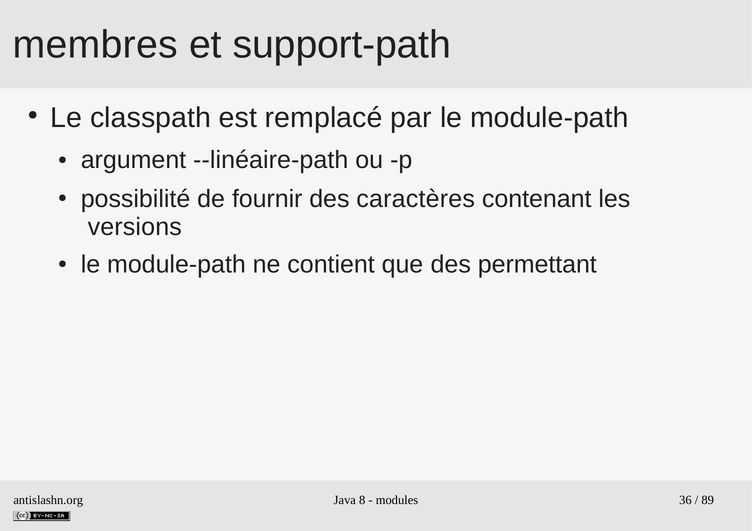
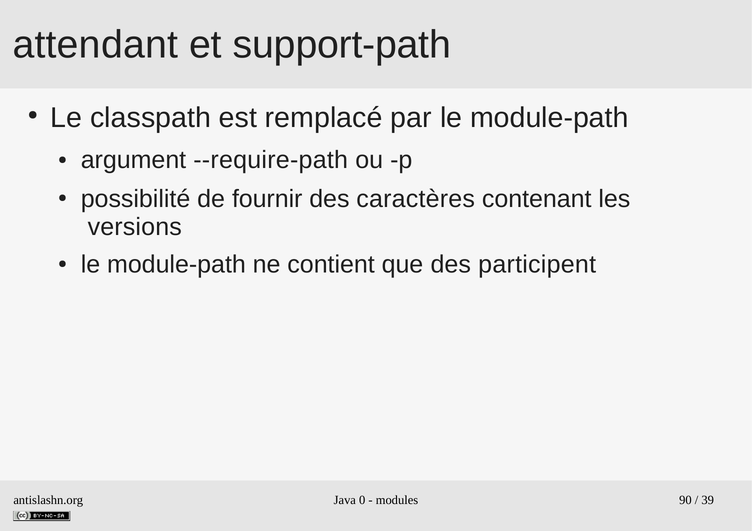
membres: membres -> attendant
--linéaire-path: --linéaire-path -> --require-path
permettant: permettant -> participent
8: 8 -> 0
36: 36 -> 90
89: 89 -> 39
